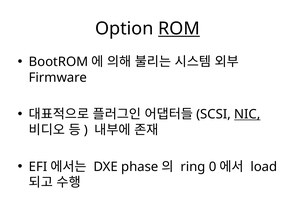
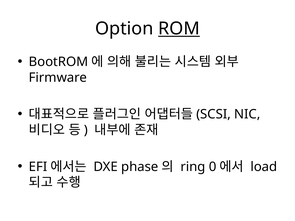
NIC underline: present -> none
